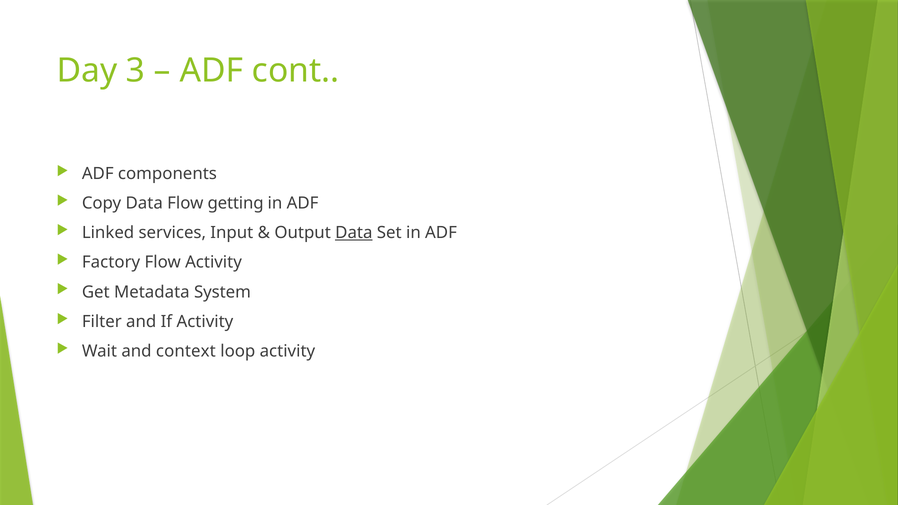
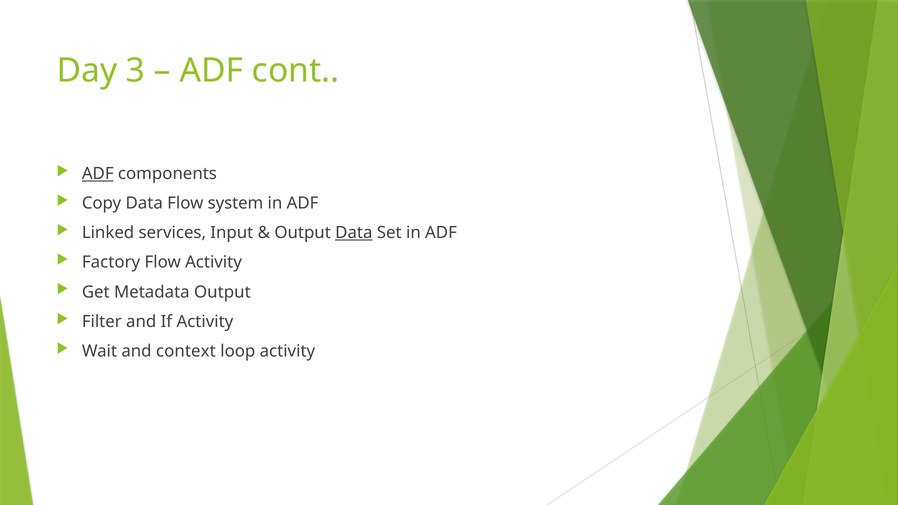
ADF at (98, 174) underline: none -> present
getting: getting -> system
Metadata System: System -> Output
